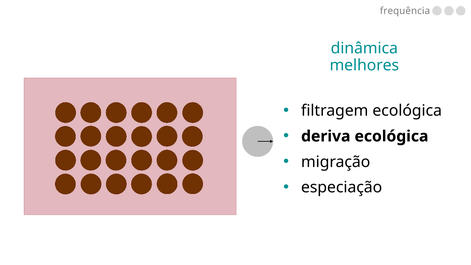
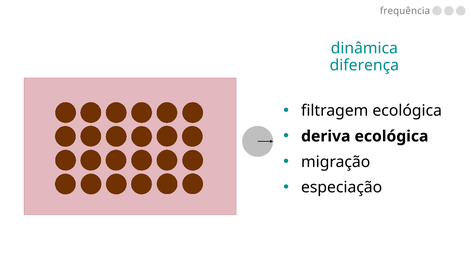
melhores: melhores -> diferença
